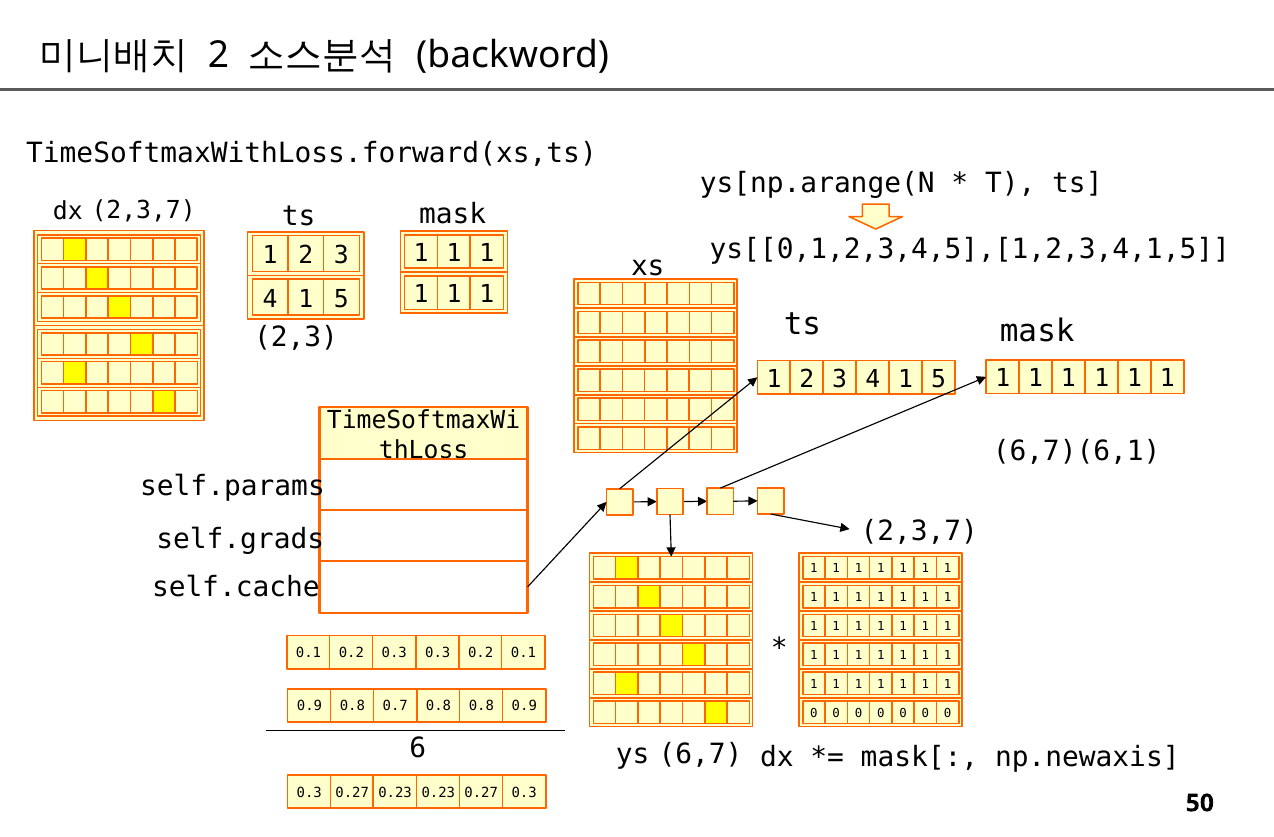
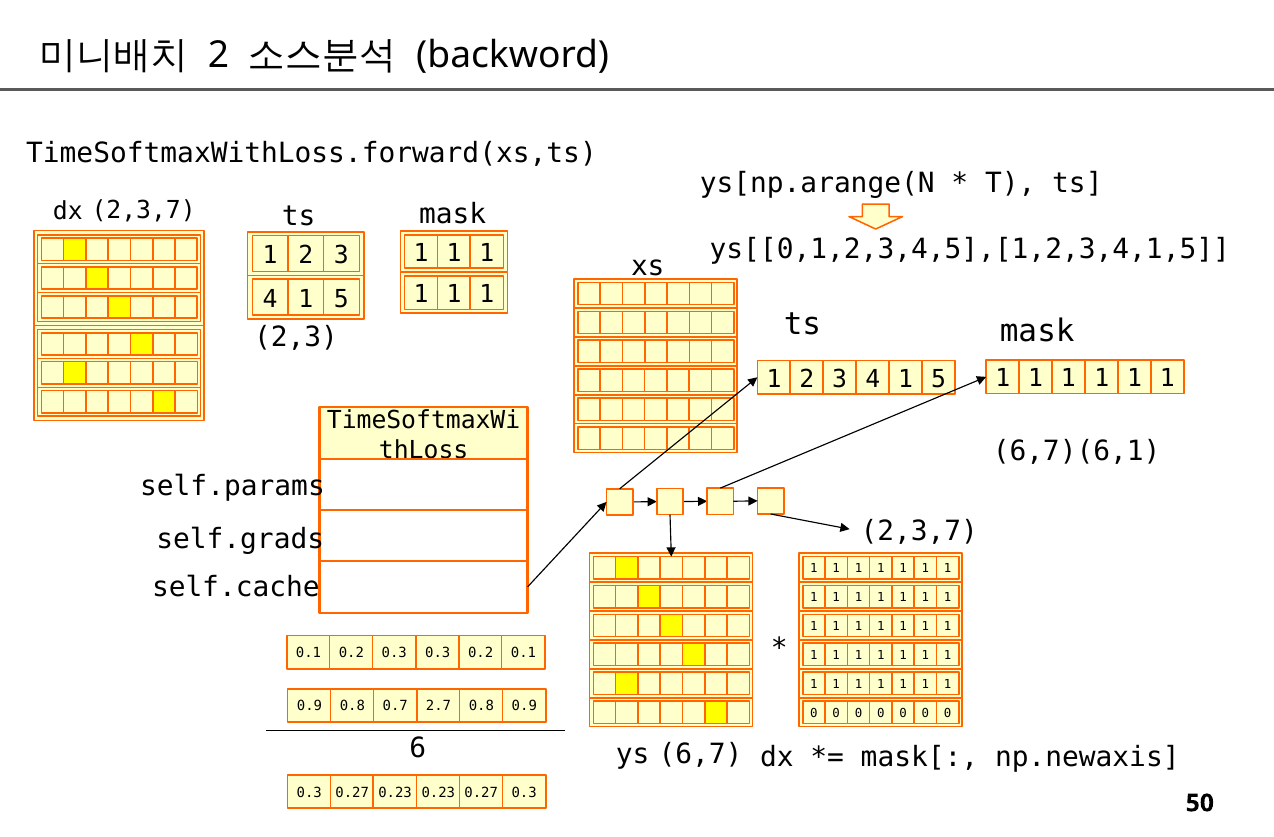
0.8 at (439, 706): 0.8 -> 2.7
